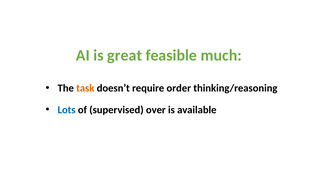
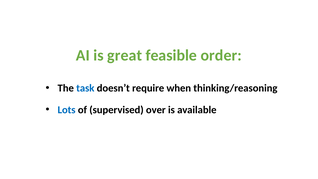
much: much -> order
task colour: orange -> blue
order: order -> when
